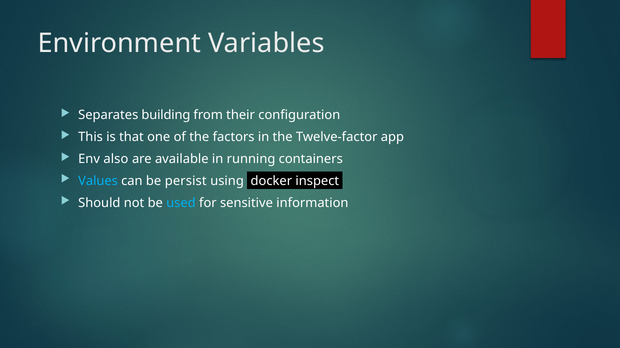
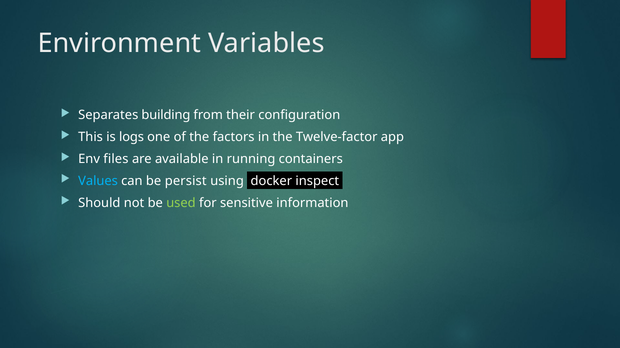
that: that -> logs
also: also -> files
used colour: light blue -> light green
